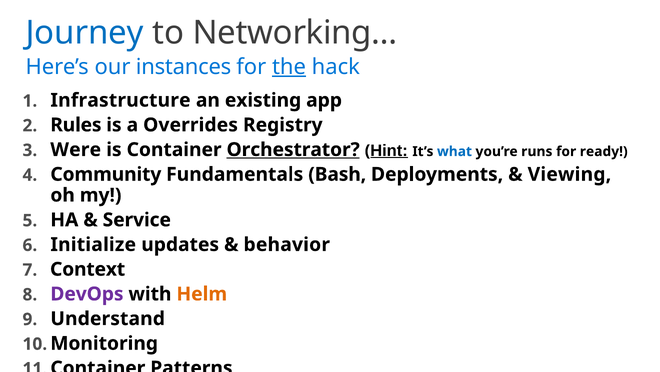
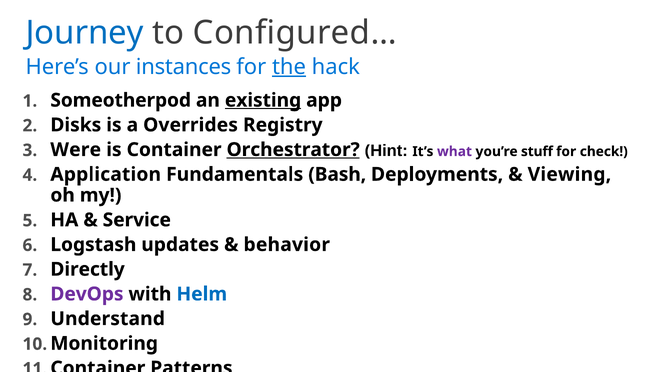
Networking…: Networking… -> Configured…
Infrastructure: Infrastructure -> Someotherpod
existing underline: none -> present
Rules: Rules -> Disks
Hint underline: present -> none
what colour: blue -> purple
runs: runs -> stuff
ready: ready -> check
Community: Community -> Application
Initialize: Initialize -> Logstash
Context: Context -> Directly
Helm colour: orange -> blue
